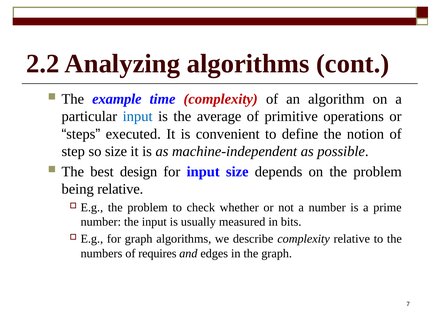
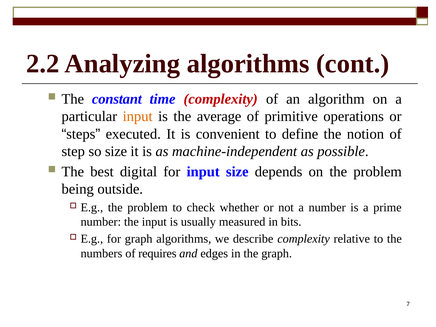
example: example -> constant
input at (138, 116) colour: blue -> orange
design: design -> digital
being relative: relative -> outside
